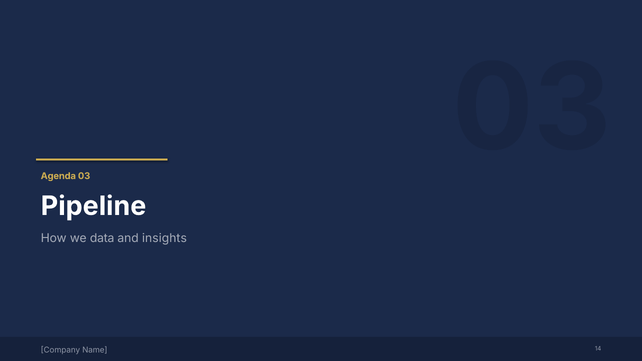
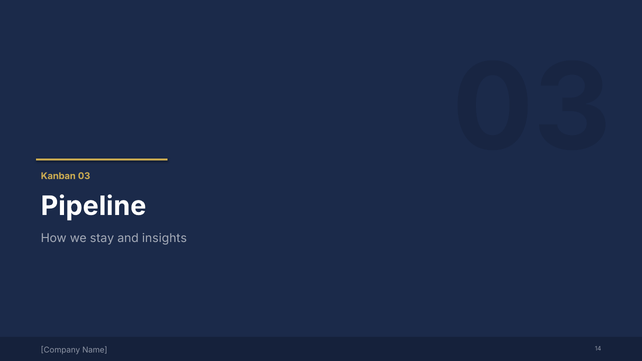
Agenda: Agenda -> Kanban
data: data -> stay
